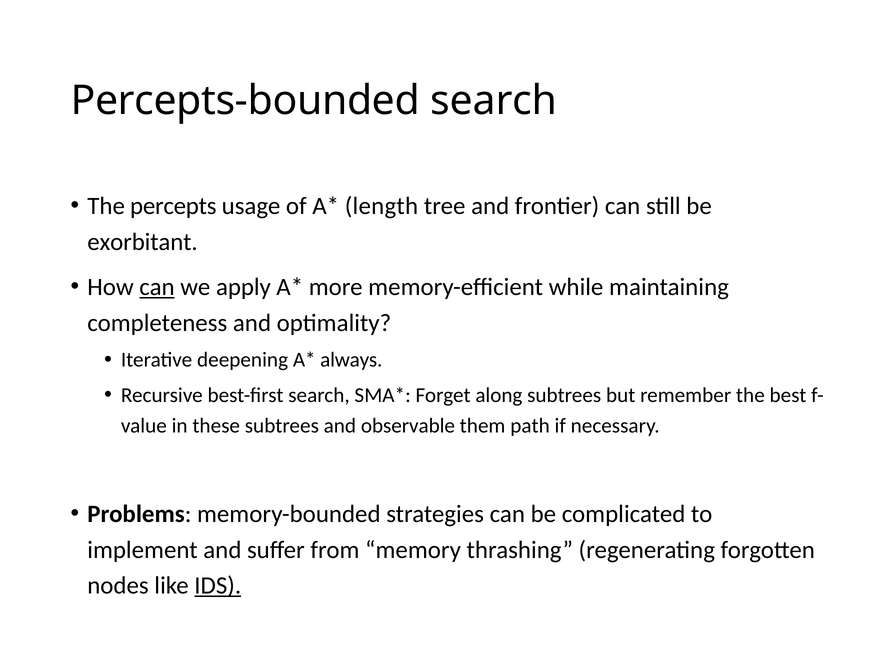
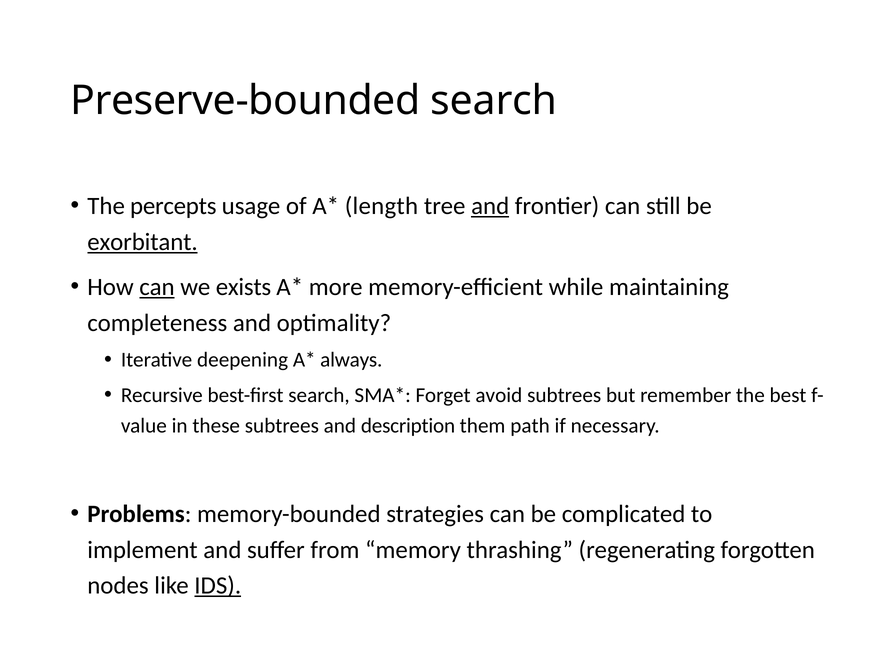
Percepts-bounded: Percepts-bounded -> Preserve-bounded
and at (490, 206) underline: none -> present
exorbitant underline: none -> present
apply: apply -> exists
along: along -> avoid
observable: observable -> description
